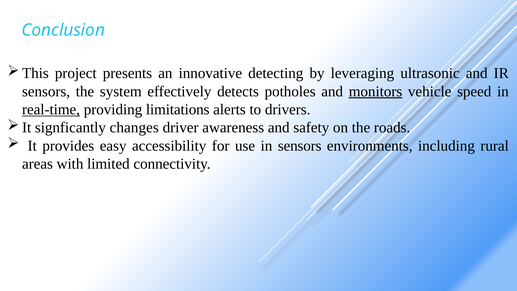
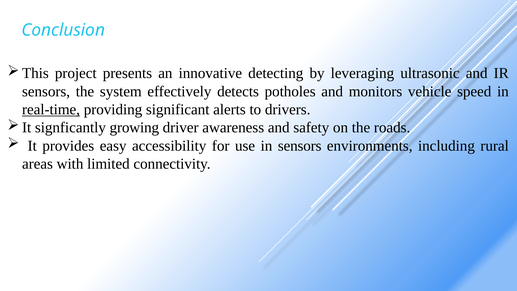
monitors underline: present -> none
limitations: limitations -> significant
changes: changes -> growing
